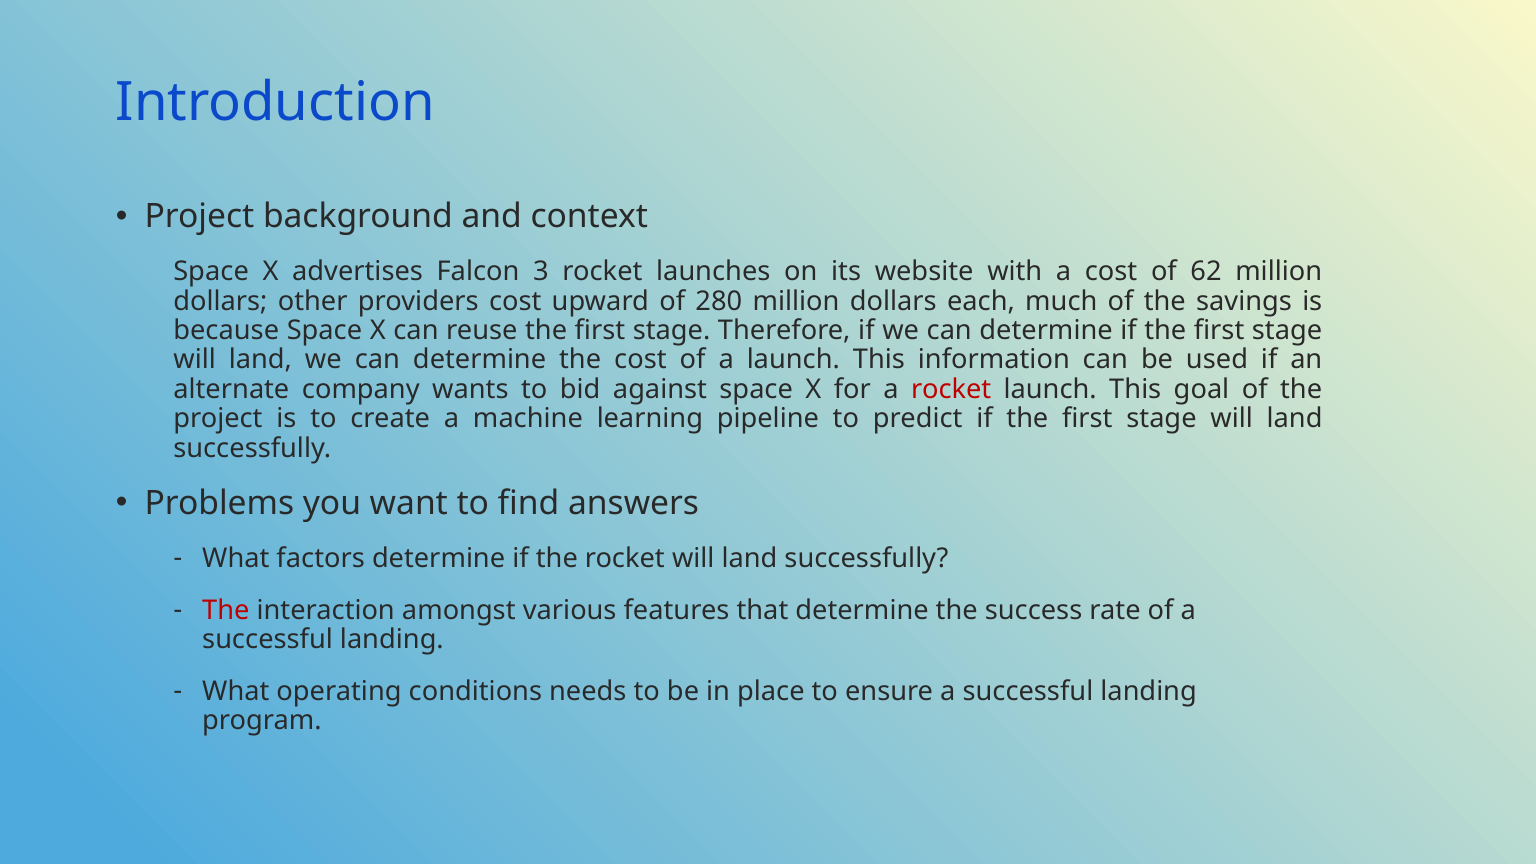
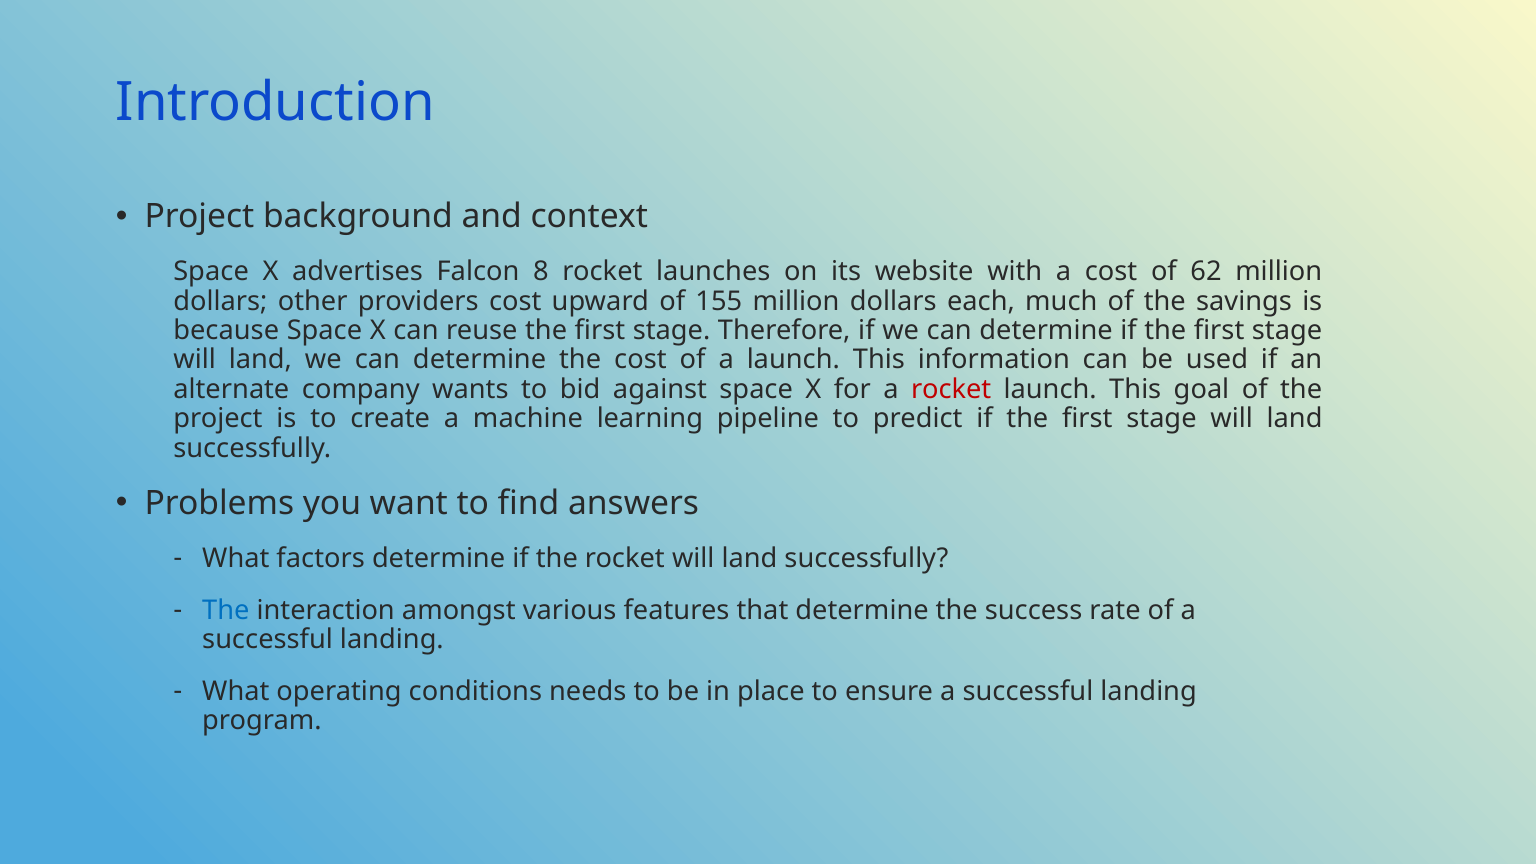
3: 3 -> 8
280: 280 -> 155
The at (226, 610) colour: red -> blue
